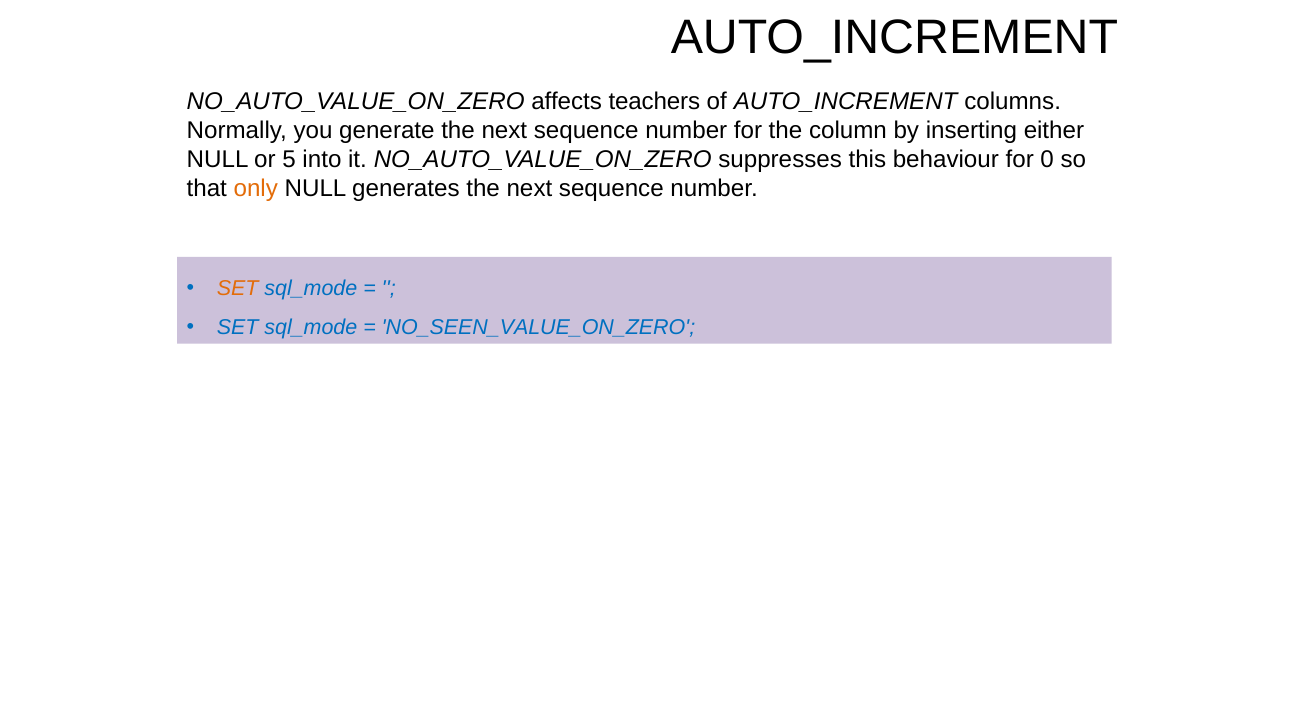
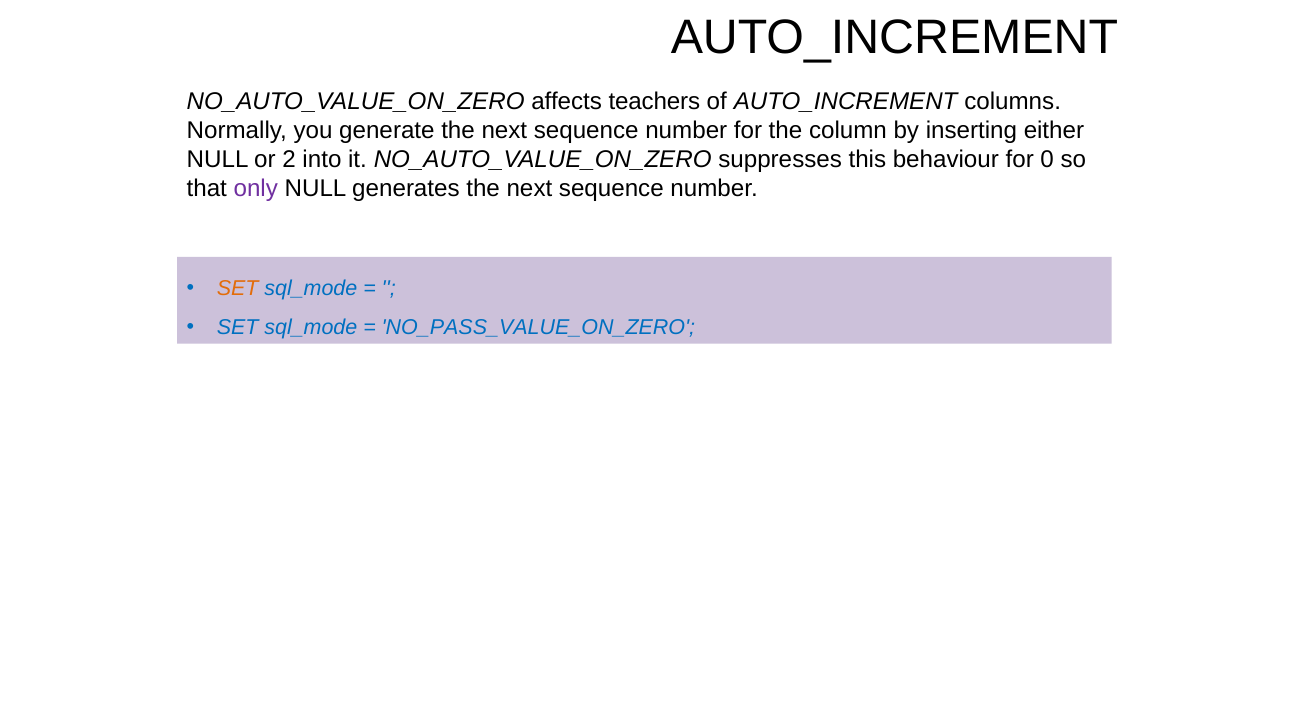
5: 5 -> 2
only colour: orange -> purple
NO_SEEN_VALUE_ON_ZERO: NO_SEEN_VALUE_ON_ZERO -> NO_PASS_VALUE_ON_ZERO
